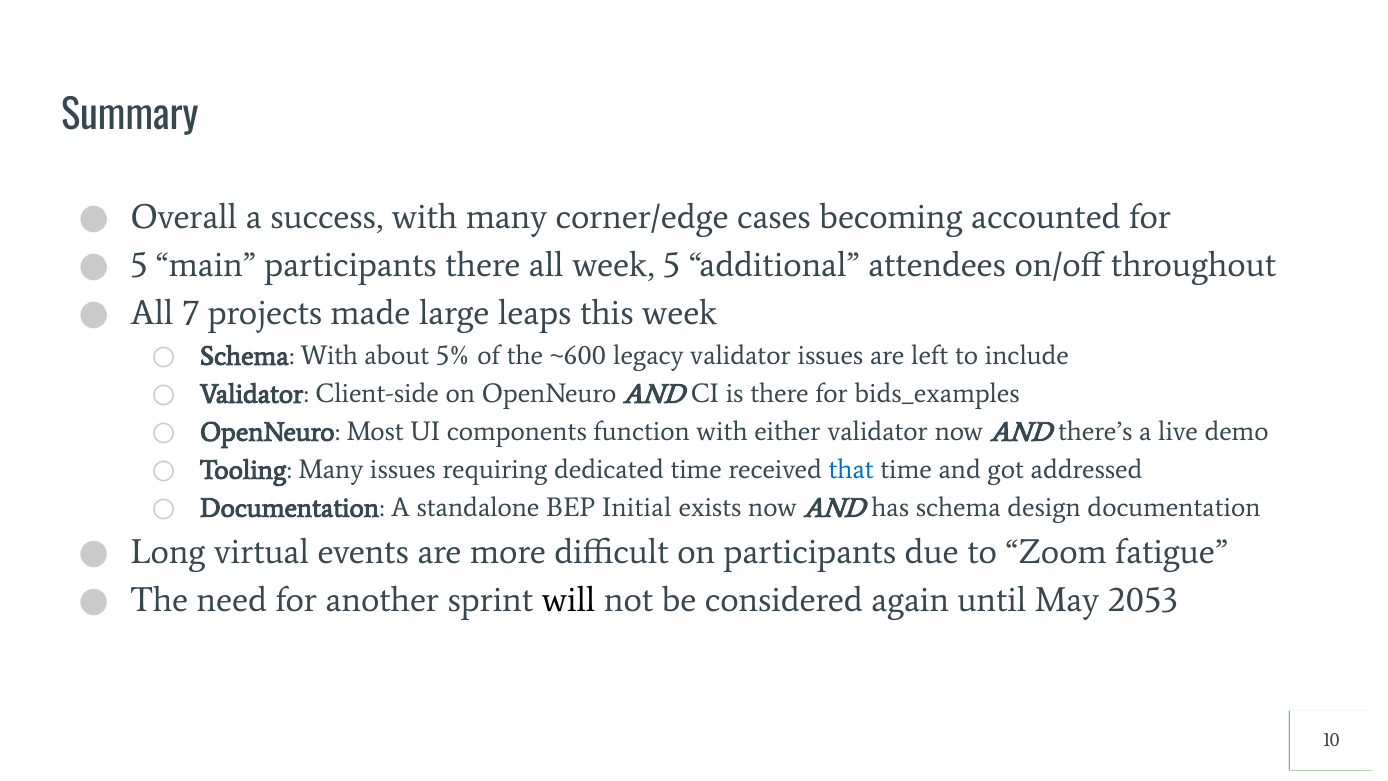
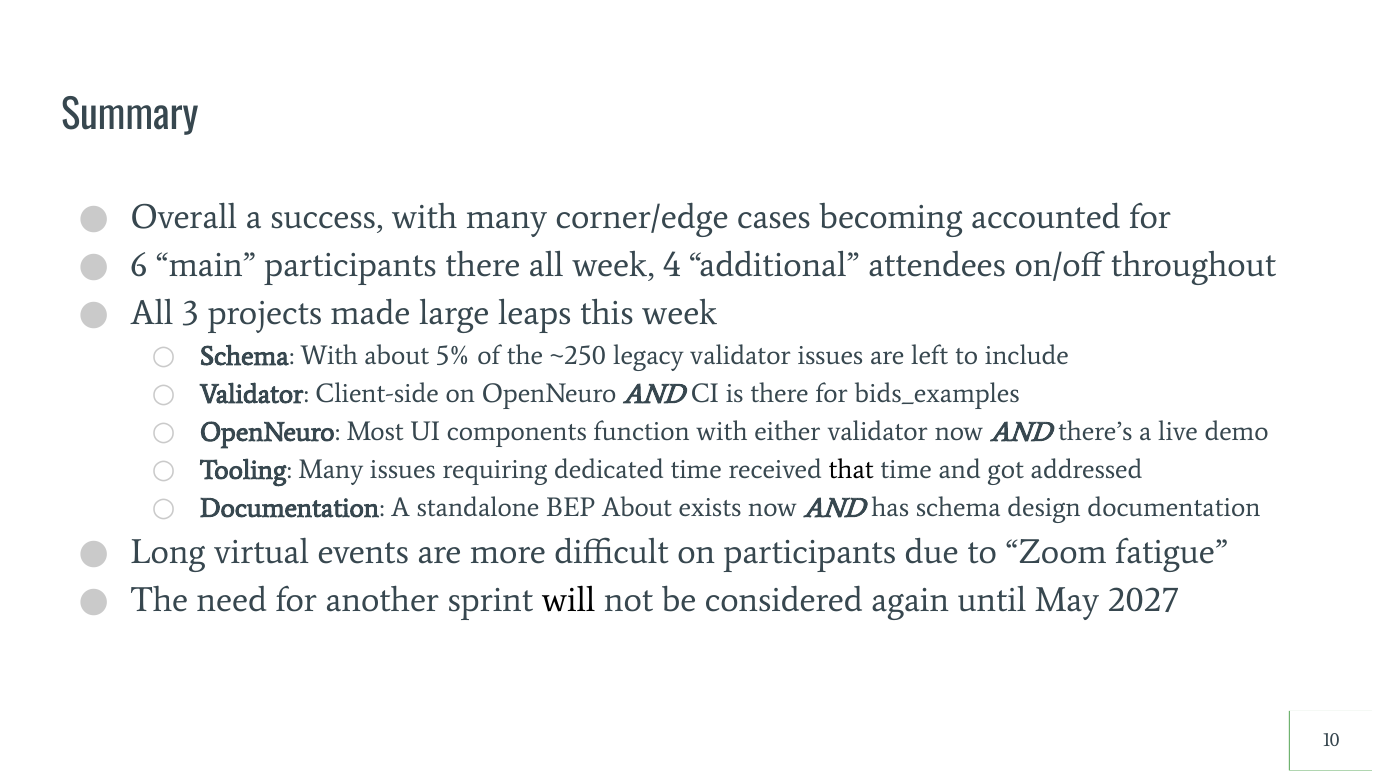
5 at (139, 265): 5 -> 6
week 5: 5 -> 4
7: 7 -> 3
~600: ~600 -> ~250
that colour: blue -> black
BEP Initial: Initial -> About
2053: 2053 -> 2027
